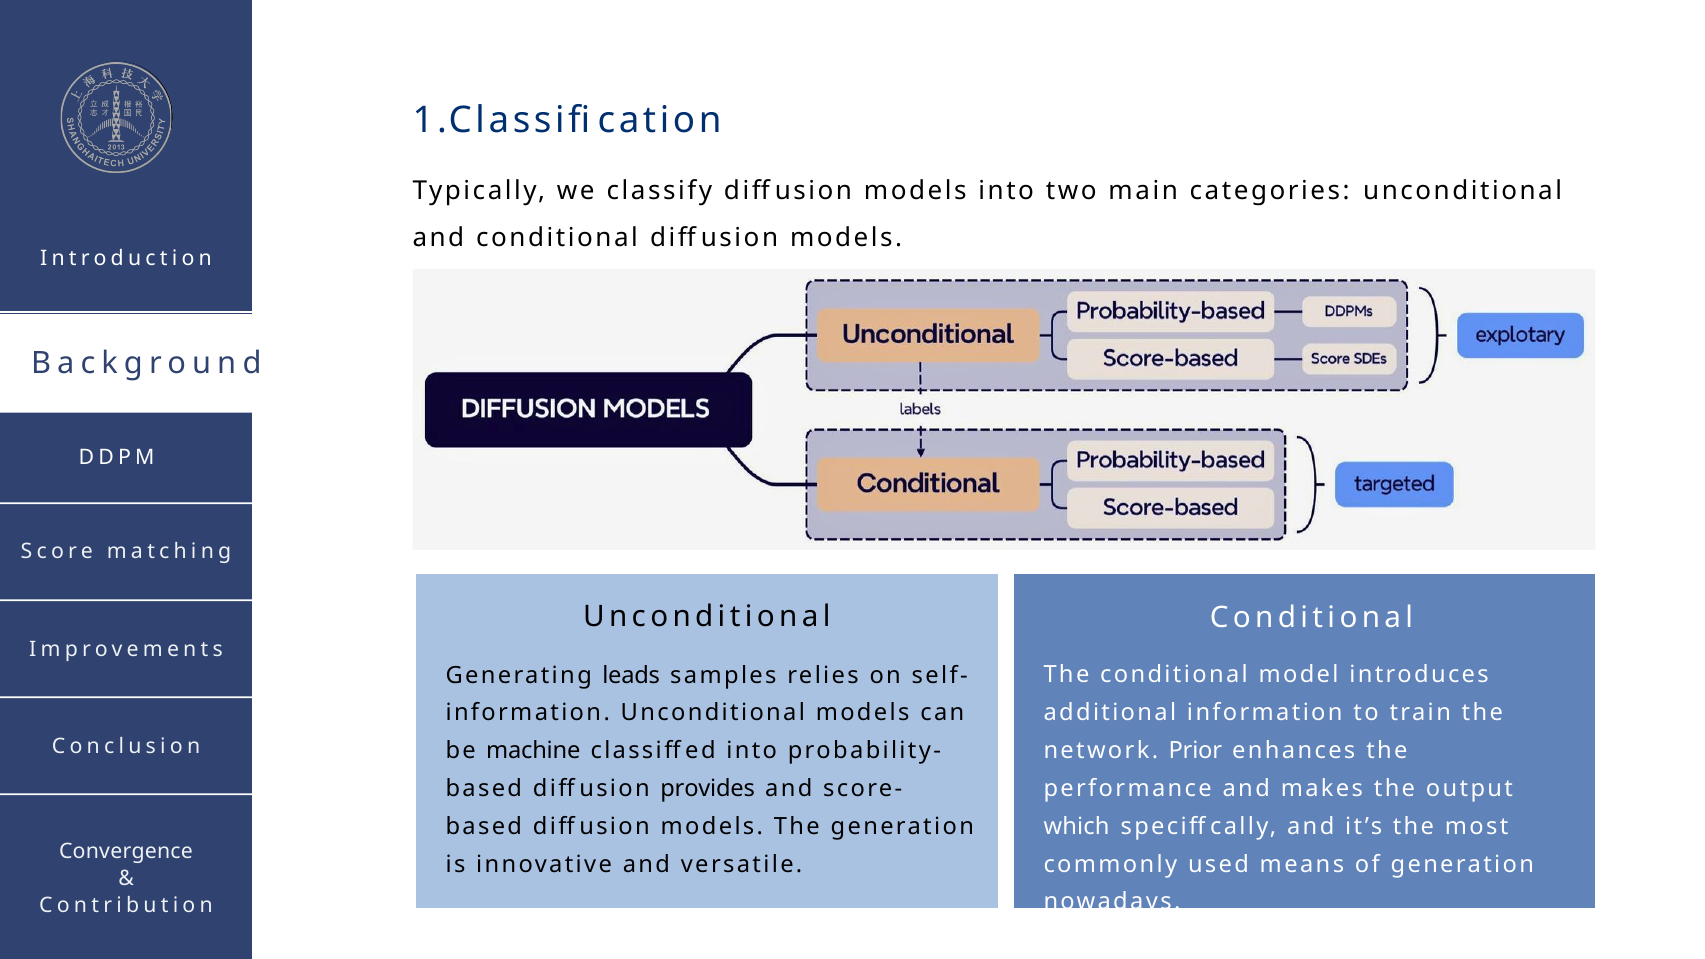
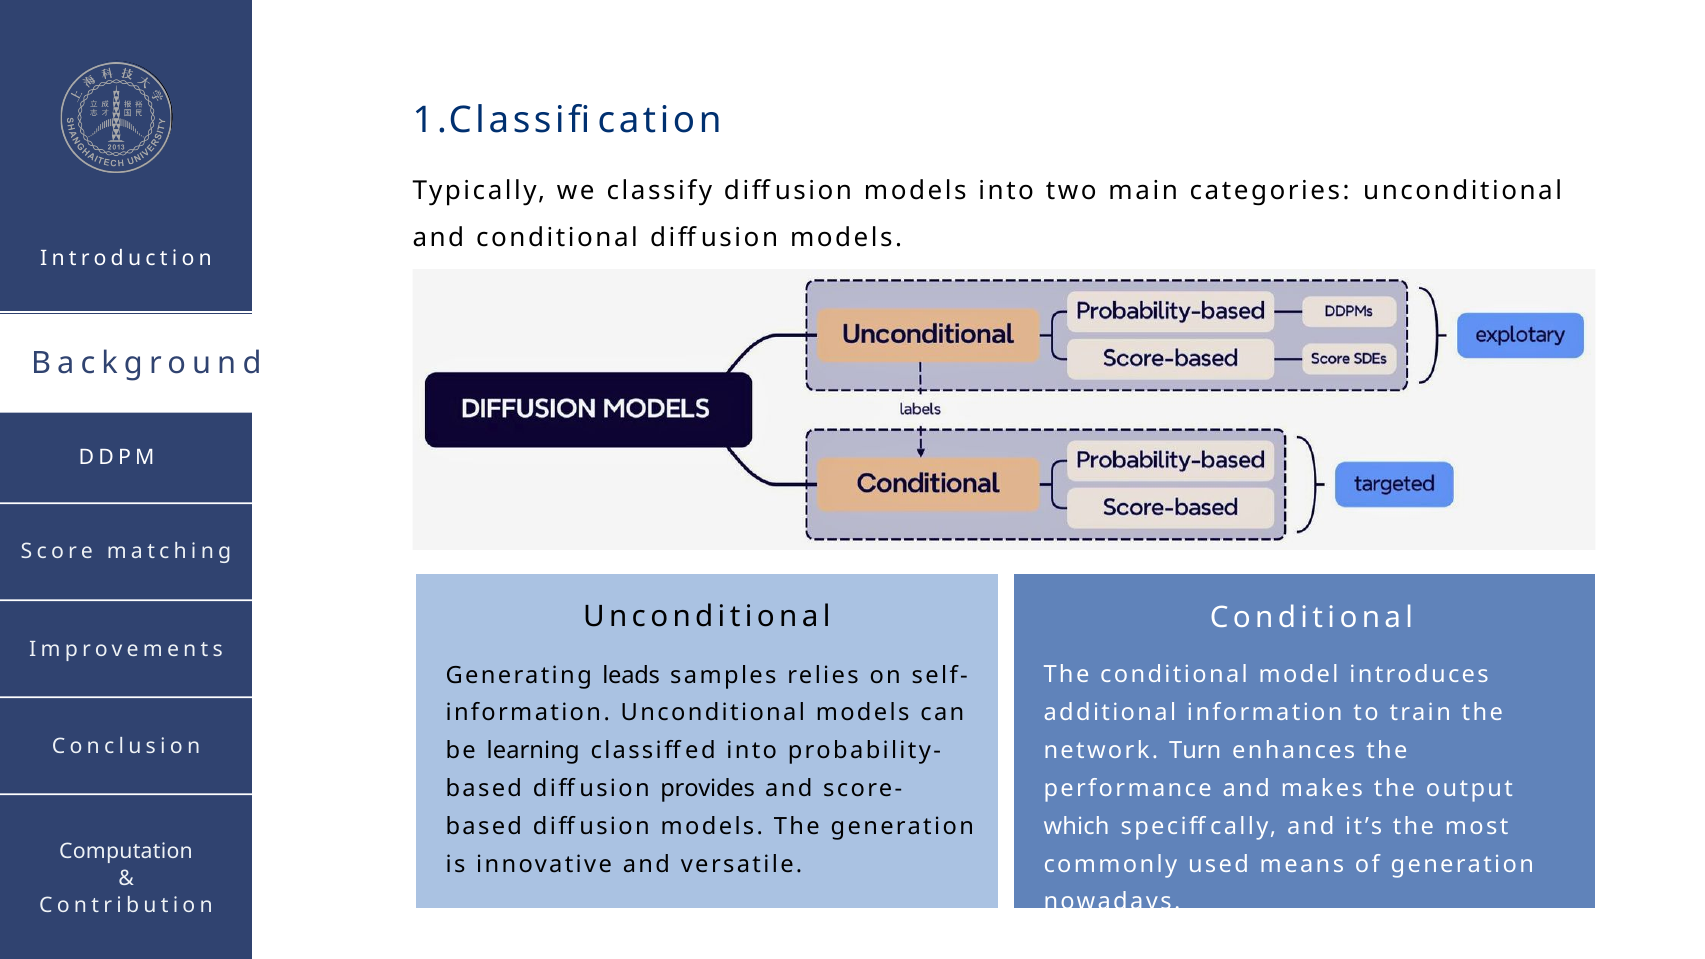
Prior: Prior -> Turn
machine: machine -> learning
Convergence: Convergence -> Computation
